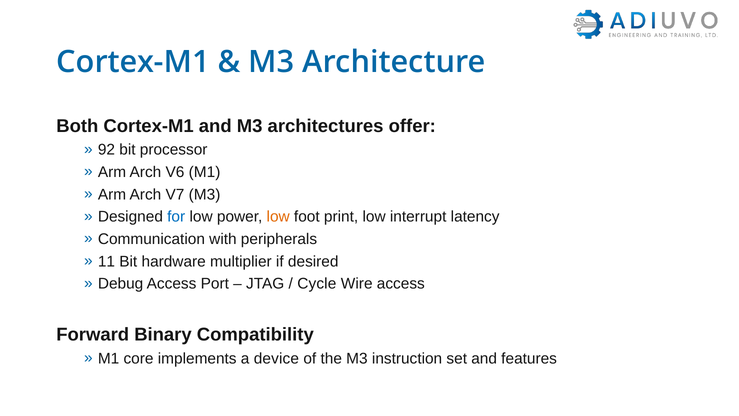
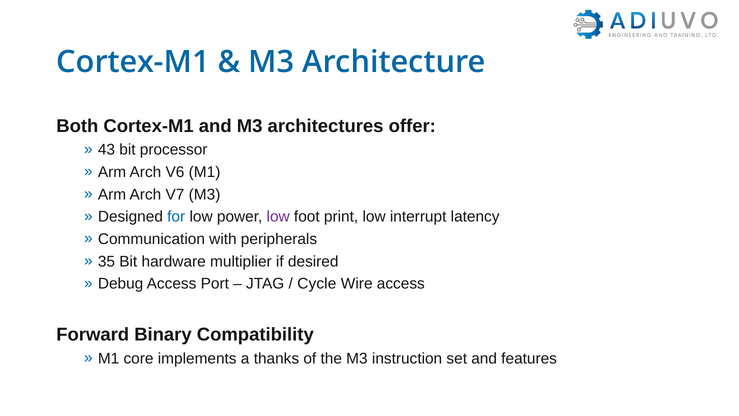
92: 92 -> 43
low at (278, 217) colour: orange -> purple
11: 11 -> 35
device: device -> thanks
